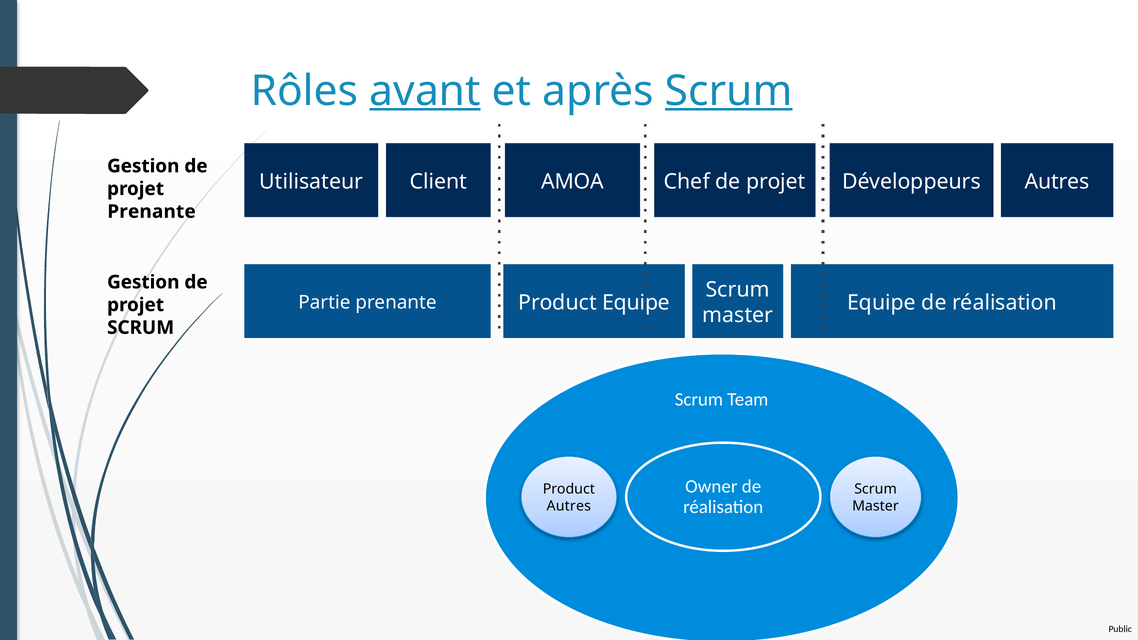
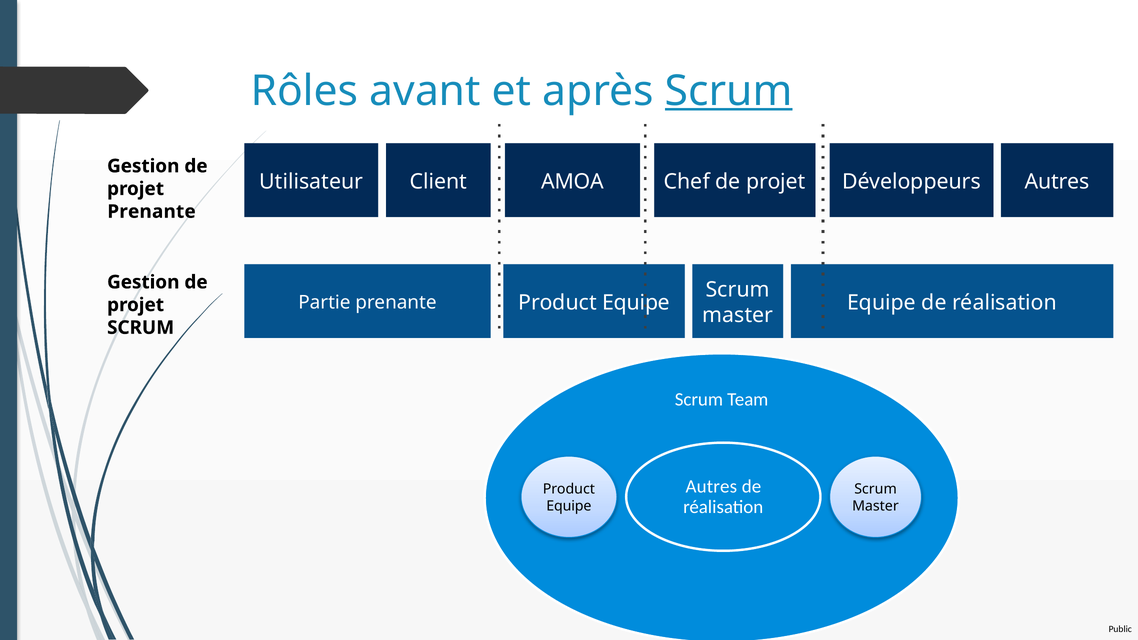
avant underline: present -> none
Owner at (711, 486): Owner -> Autres
Autres at (569, 506): Autres -> Equipe
